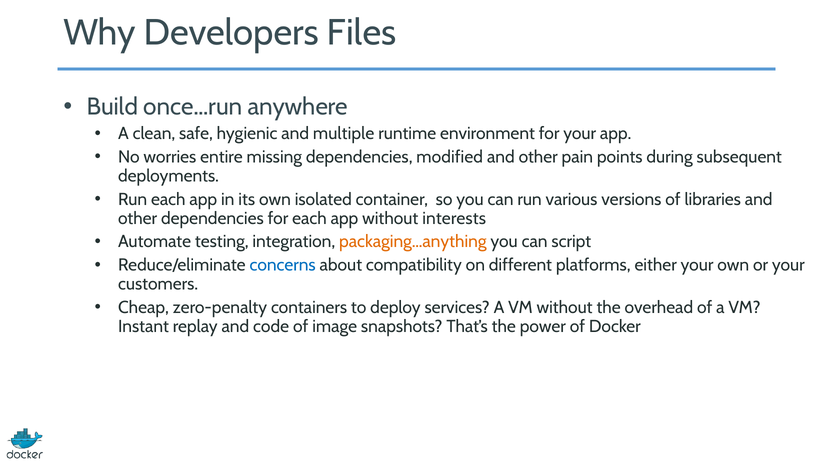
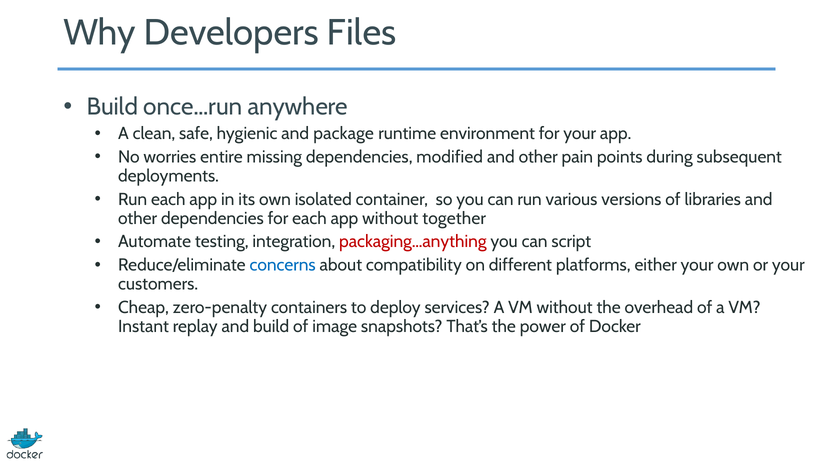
multiple: multiple -> package
interests: interests -> together
packaging…anything colour: orange -> red
and code: code -> build
